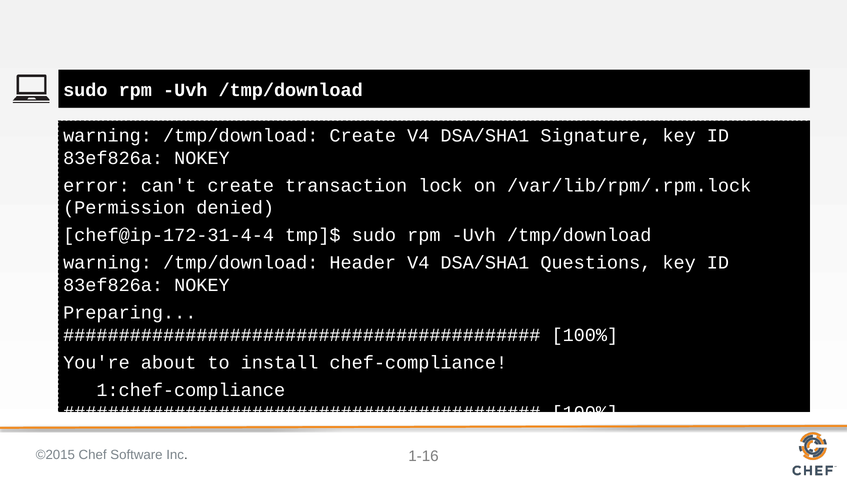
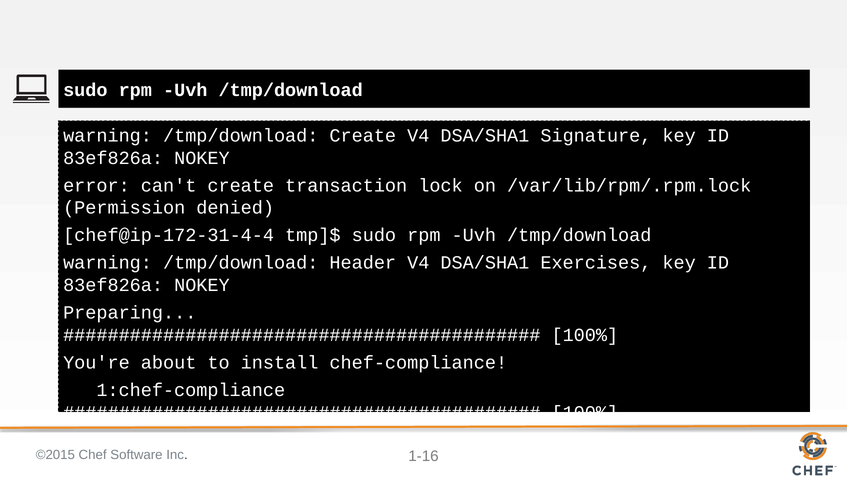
Questions: Questions -> Exercises
